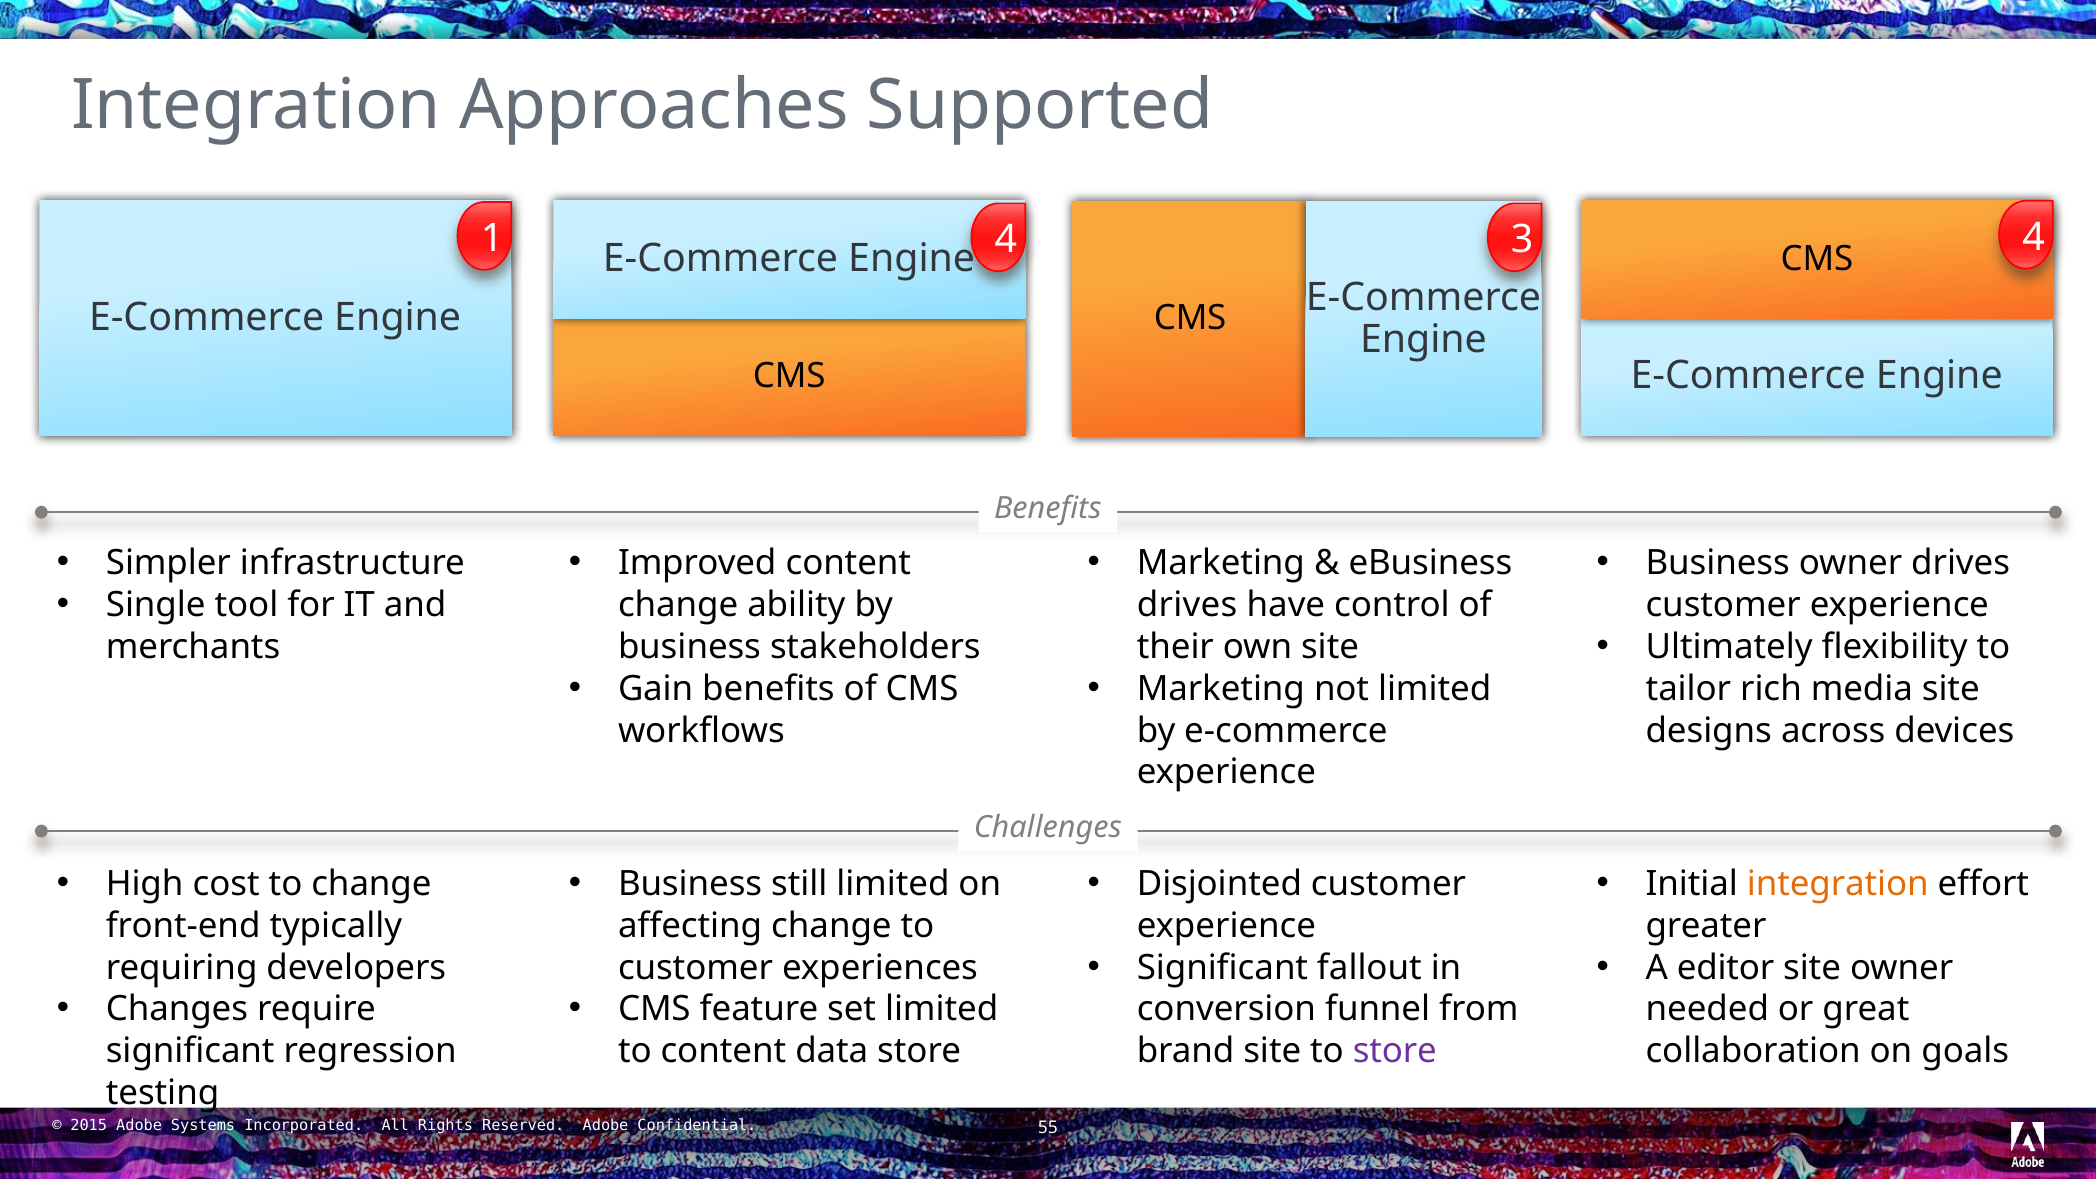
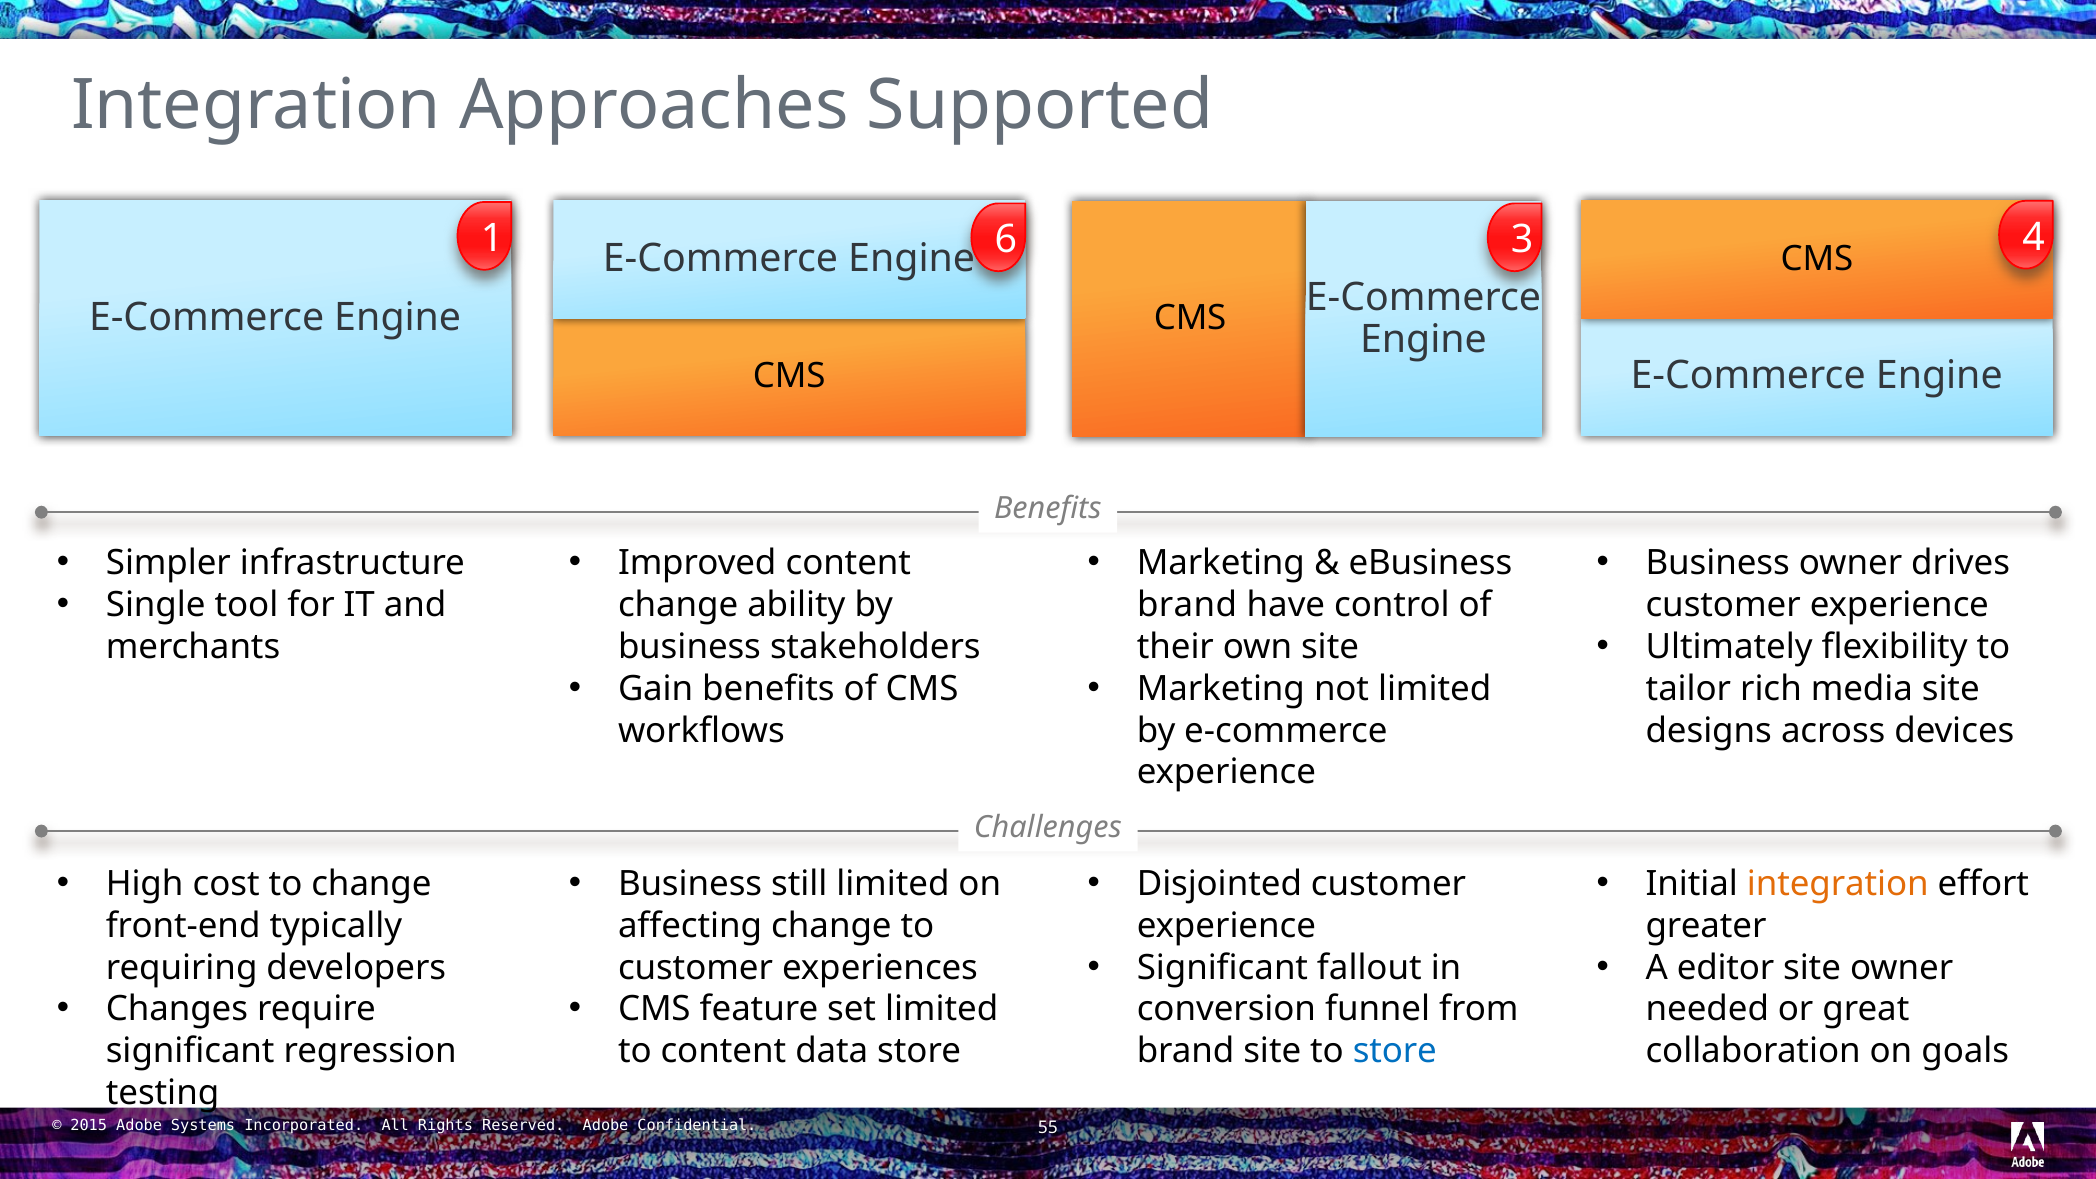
1 4: 4 -> 6
drives at (1187, 605): drives -> brand
store at (1395, 1052) colour: purple -> blue
